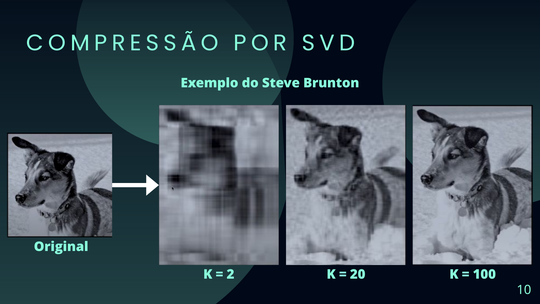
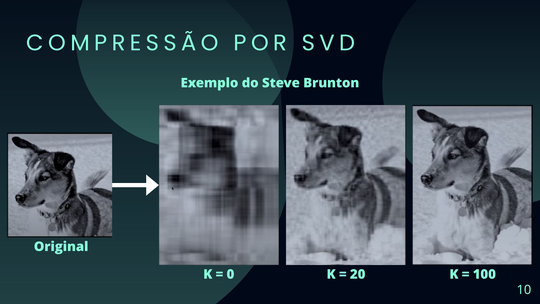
2: 2 -> 0
